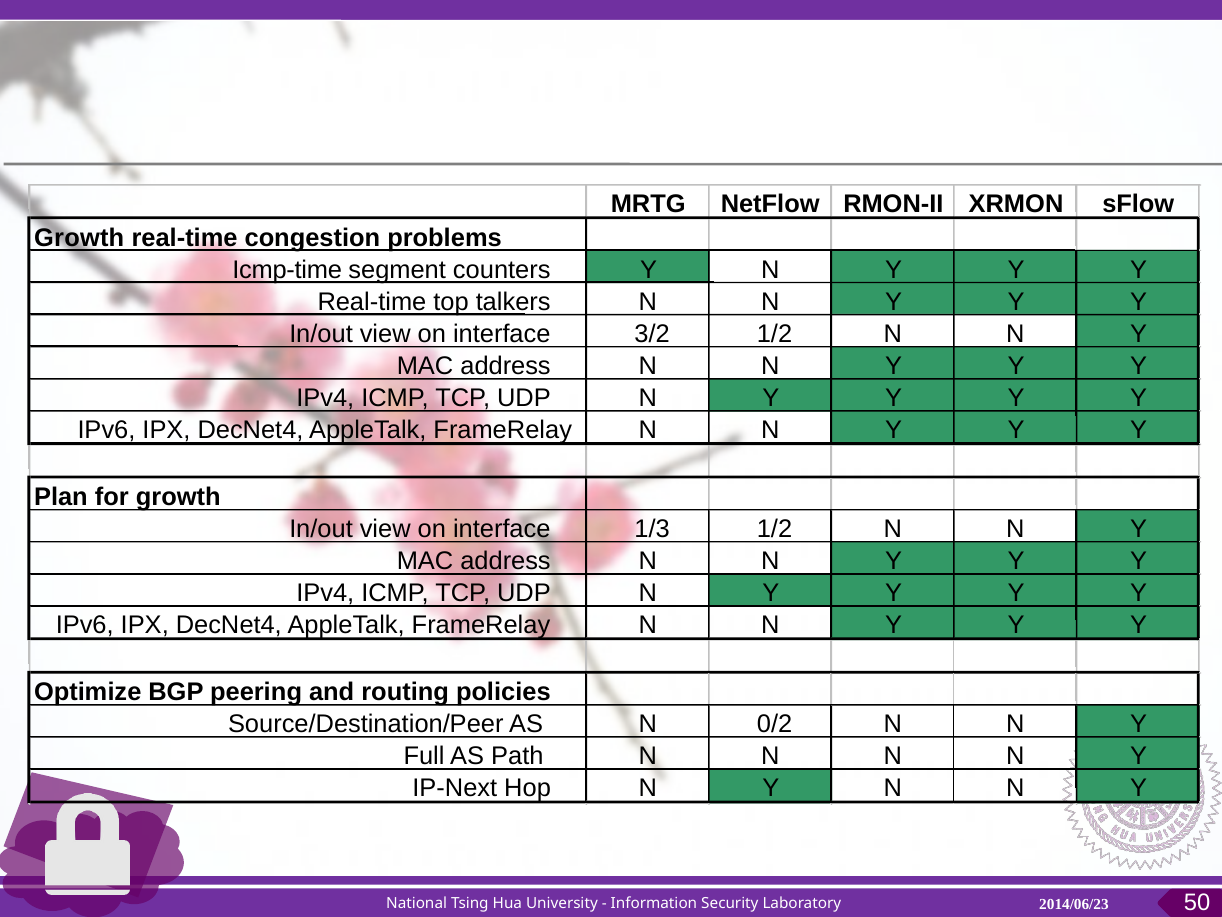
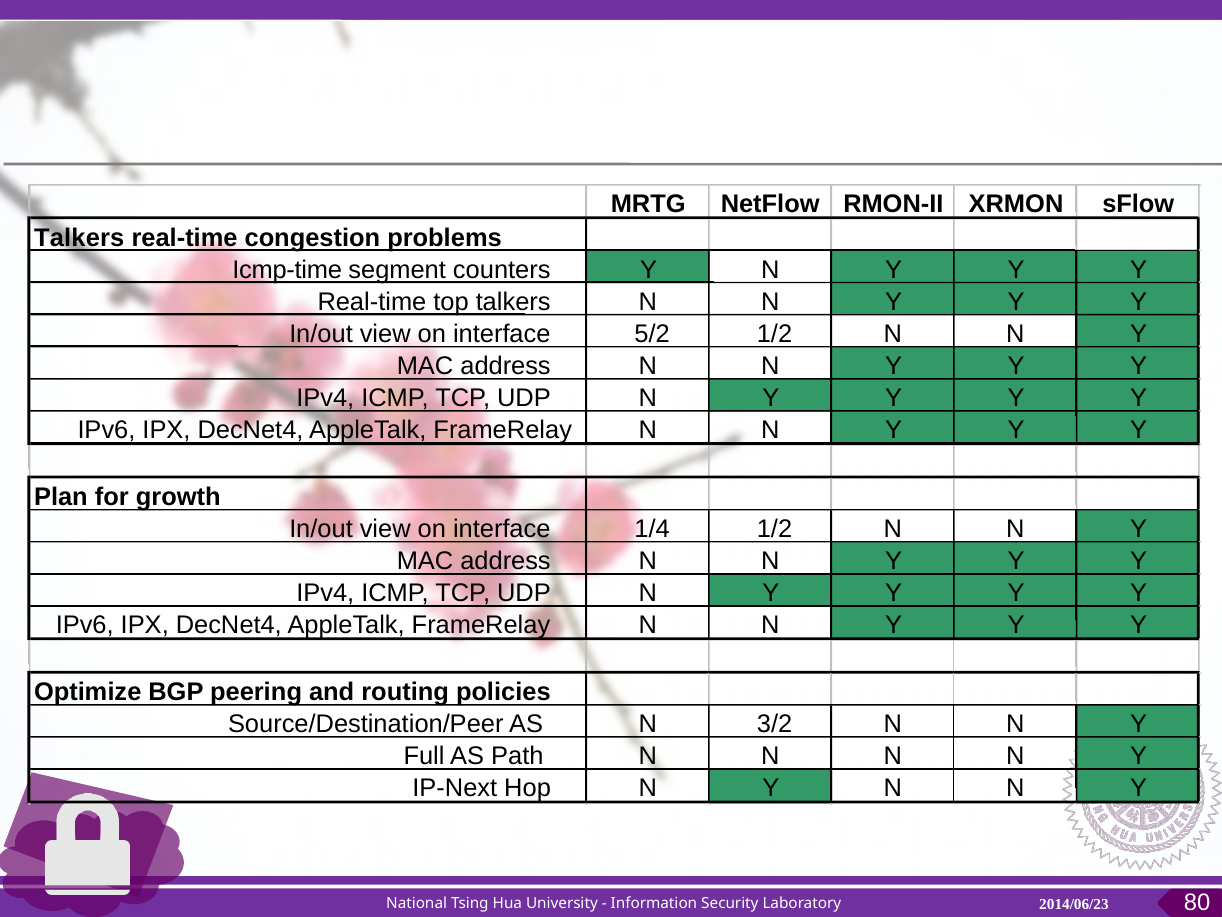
Growth at (79, 237): Growth -> Talkers
3/2: 3/2 -> 5/2
1/3: 1/3 -> 1/4
0/2: 0/2 -> 3/2
50: 50 -> 80
